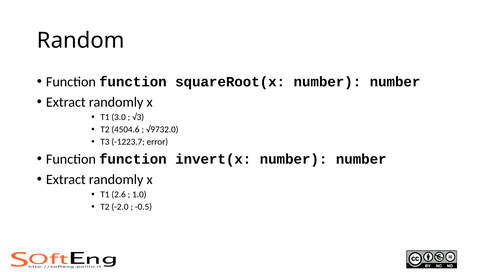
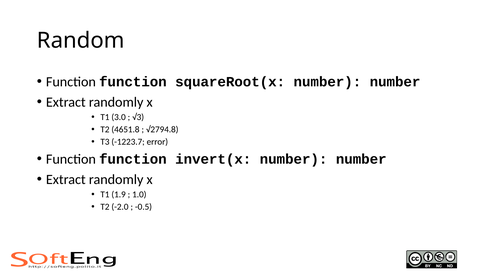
4504.6: 4504.6 -> 4651.8
√9732.0: √9732.0 -> √2794.8
2.6: 2.6 -> 1.9
